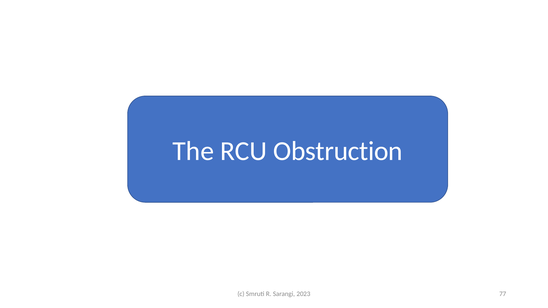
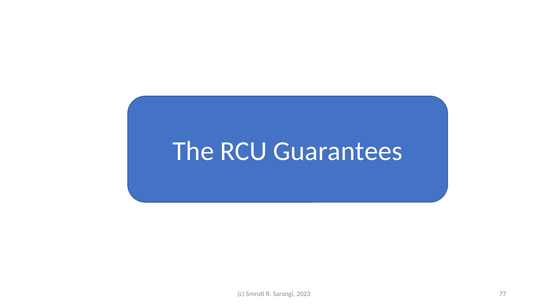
Obstruction: Obstruction -> Guarantees
